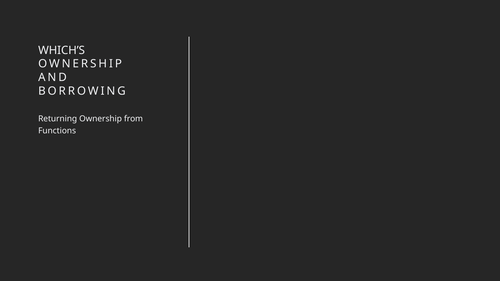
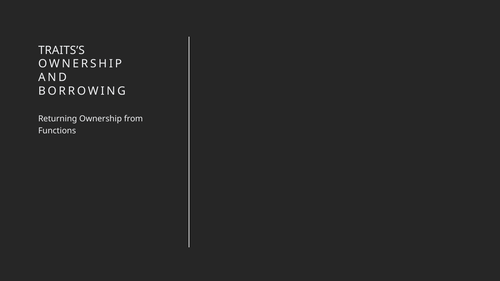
WHICH’S: WHICH’S -> TRAITS’S
